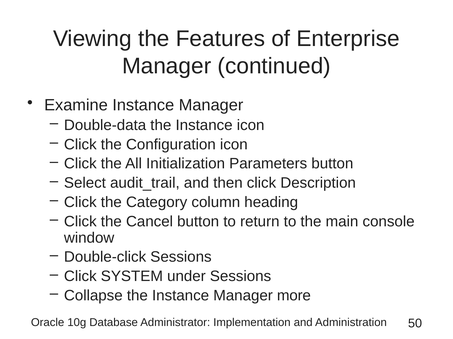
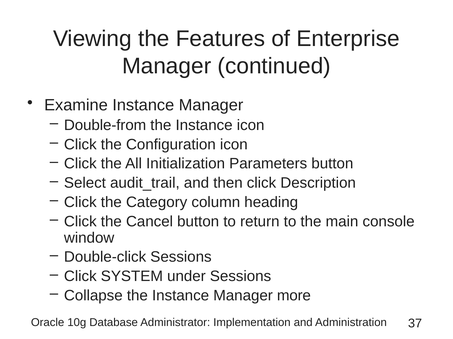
Double-data: Double-data -> Double-from
50: 50 -> 37
